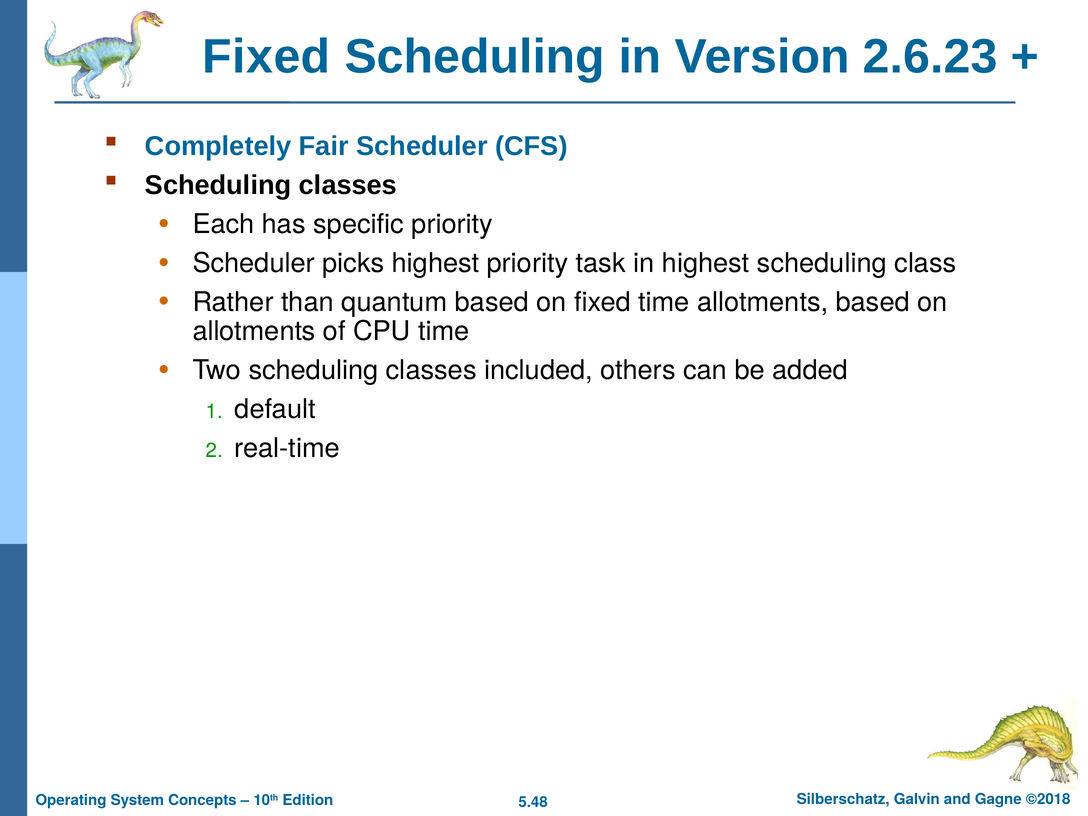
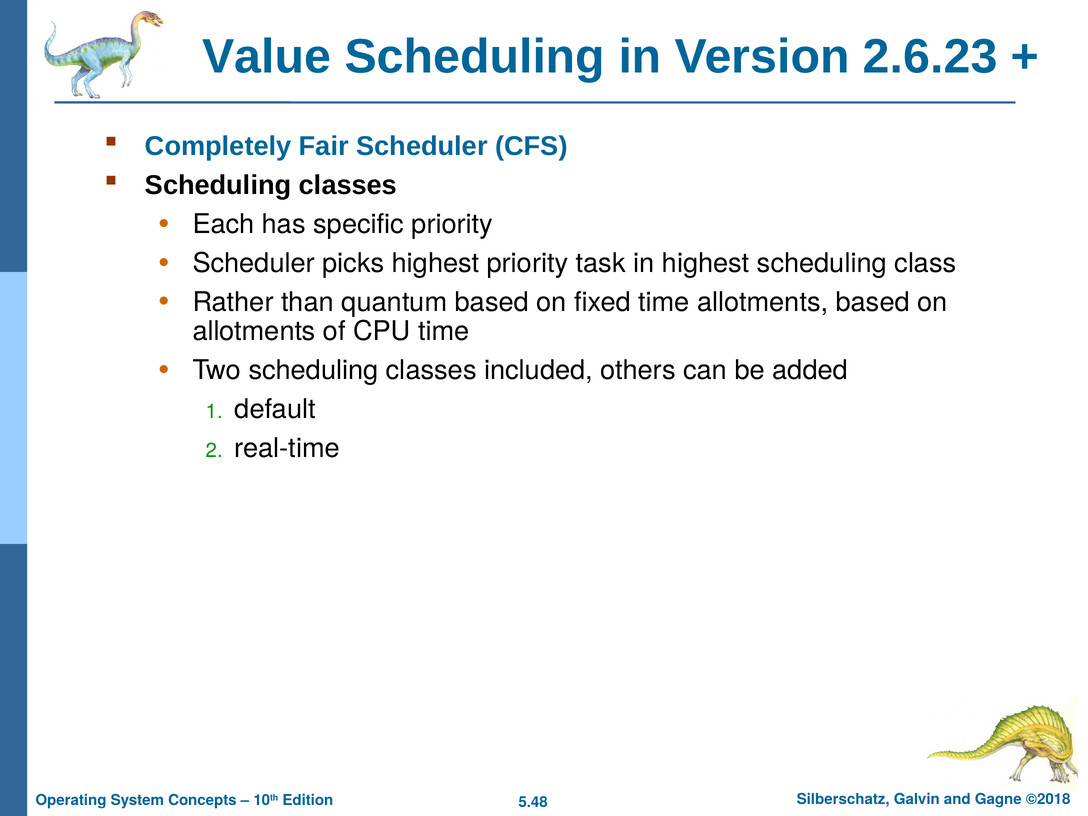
Fixed at (266, 57): Fixed -> Value
